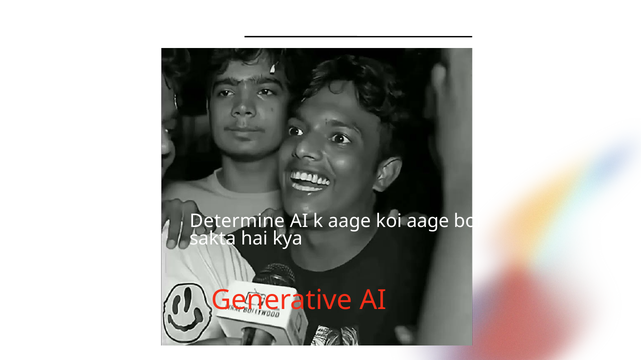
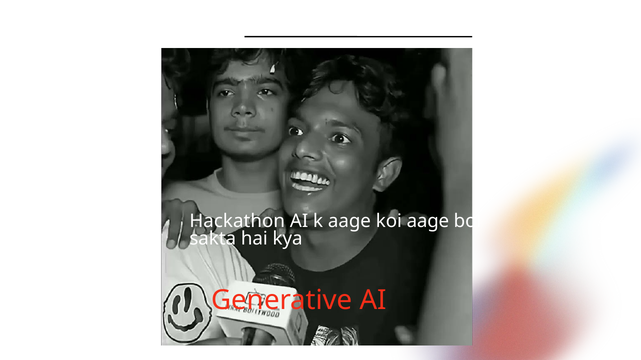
Determine: Determine -> Hackathon
